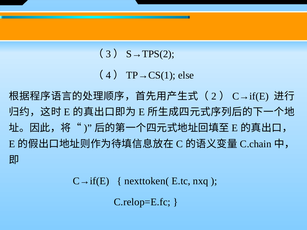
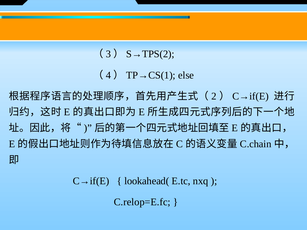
nexttoken(: nexttoken( -> lookahead(
